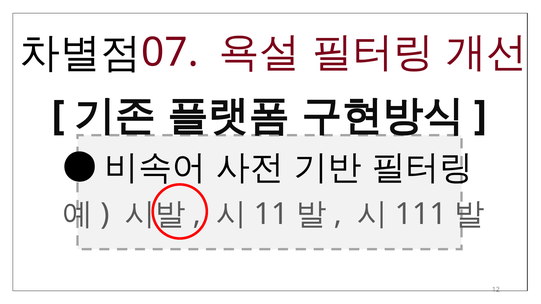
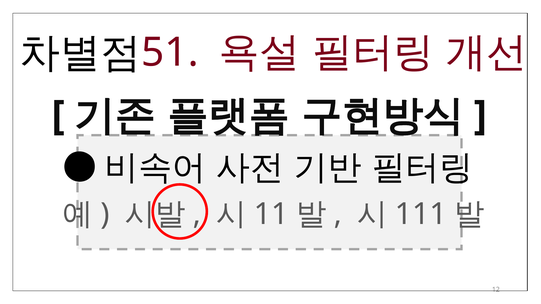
07: 07 -> 51
